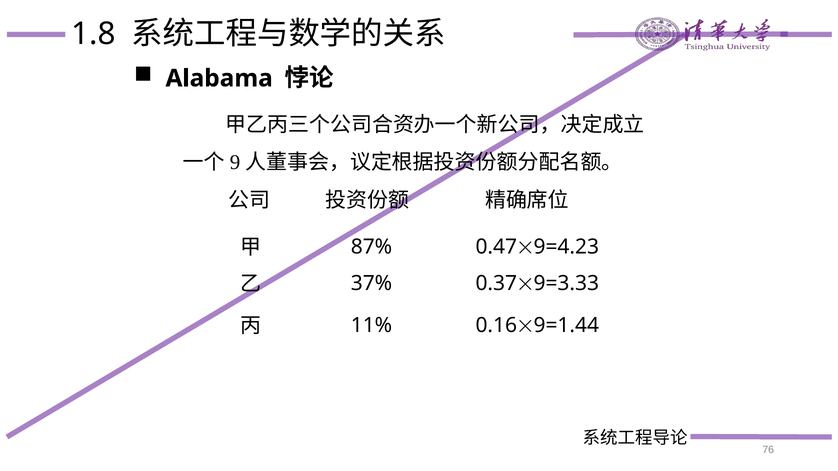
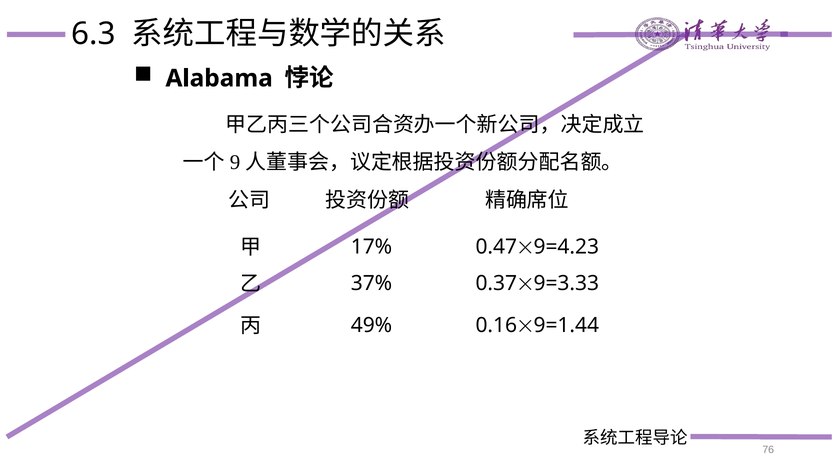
1.8: 1.8 -> 6.3
87%: 87% -> 17%
11%: 11% -> 49%
